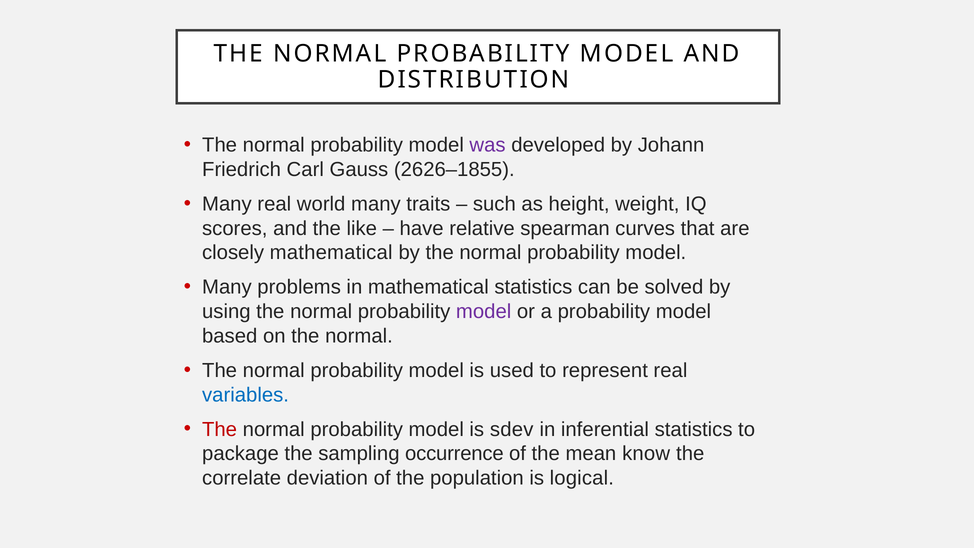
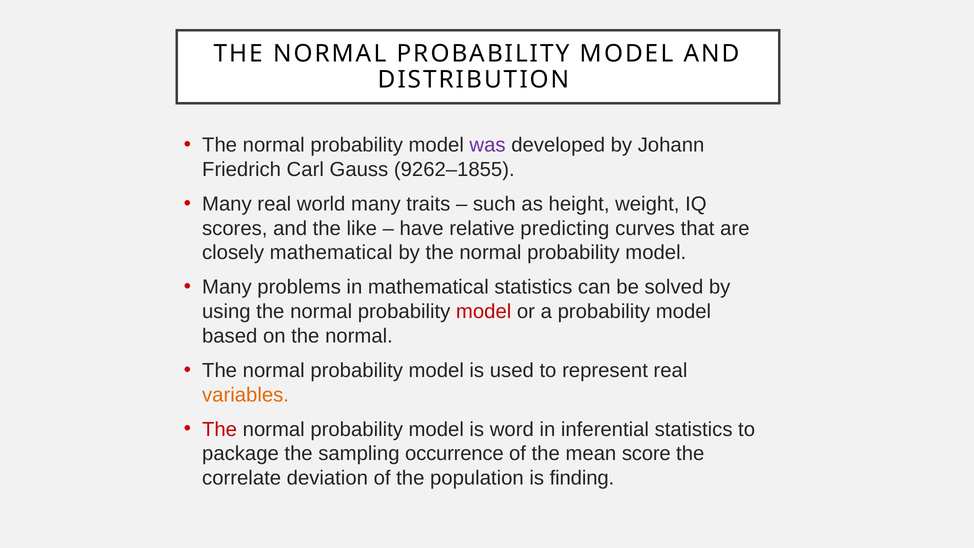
2626–1855: 2626–1855 -> 9262–1855
spearman: spearman -> predicting
model at (484, 312) colour: purple -> red
variables colour: blue -> orange
sdev: sdev -> word
know: know -> score
logical: logical -> finding
